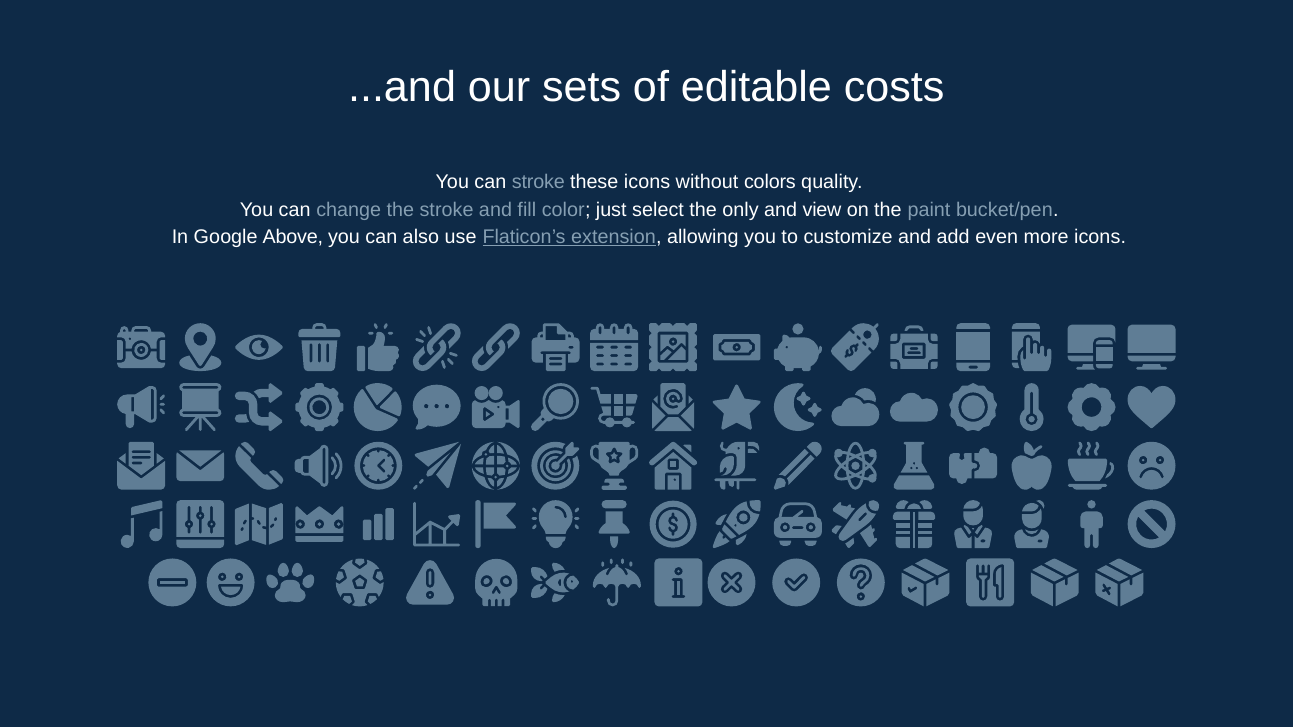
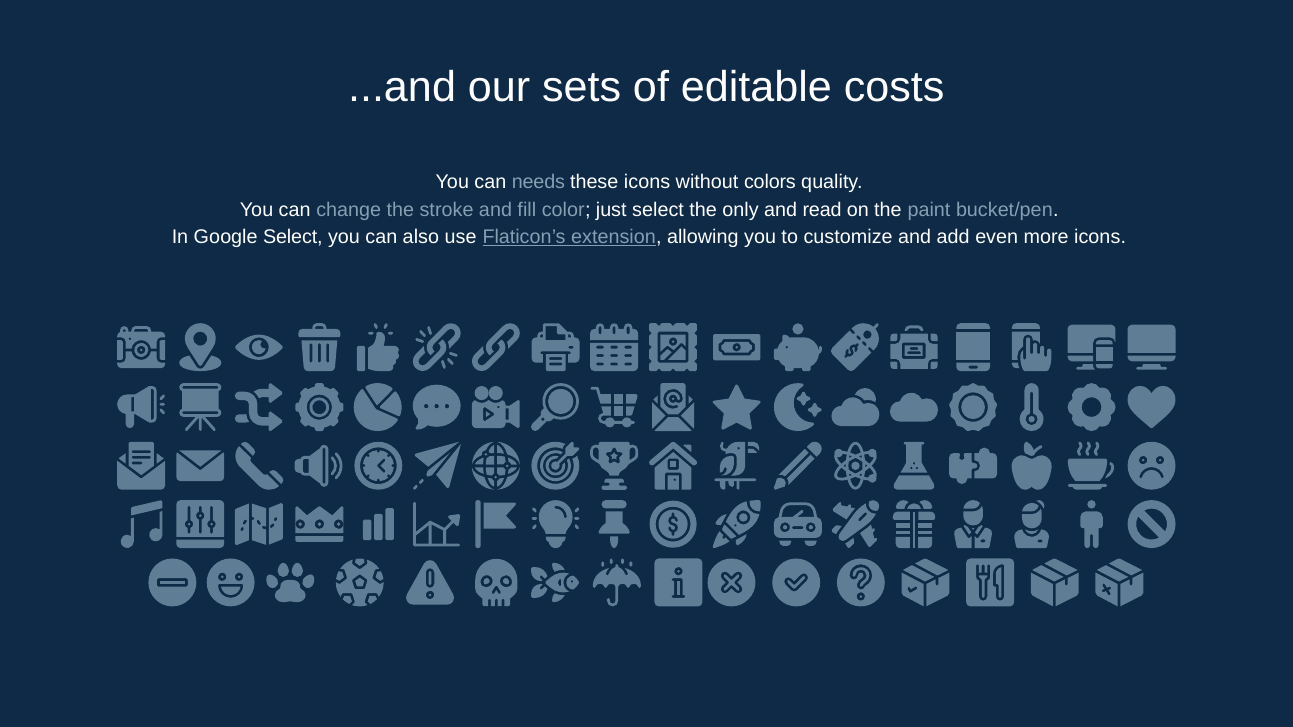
can stroke: stroke -> needs
view: view -> read
Google Above: Above -> Select
